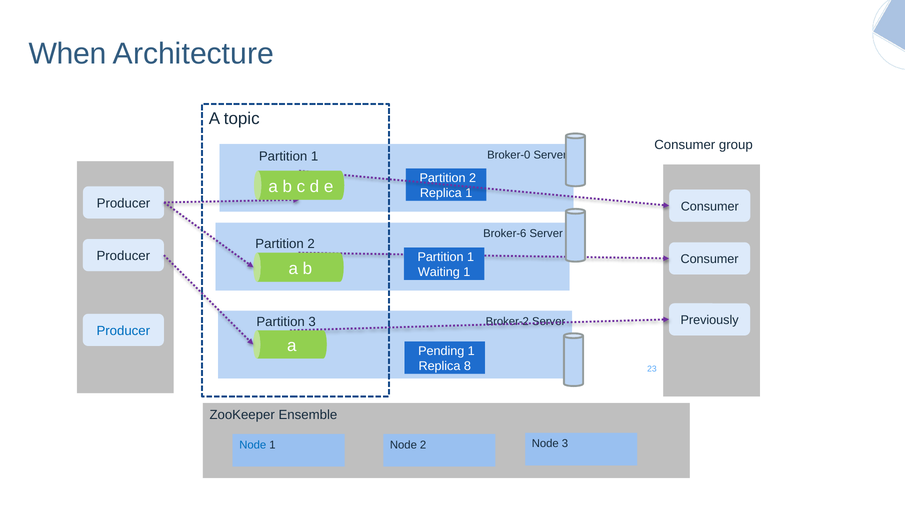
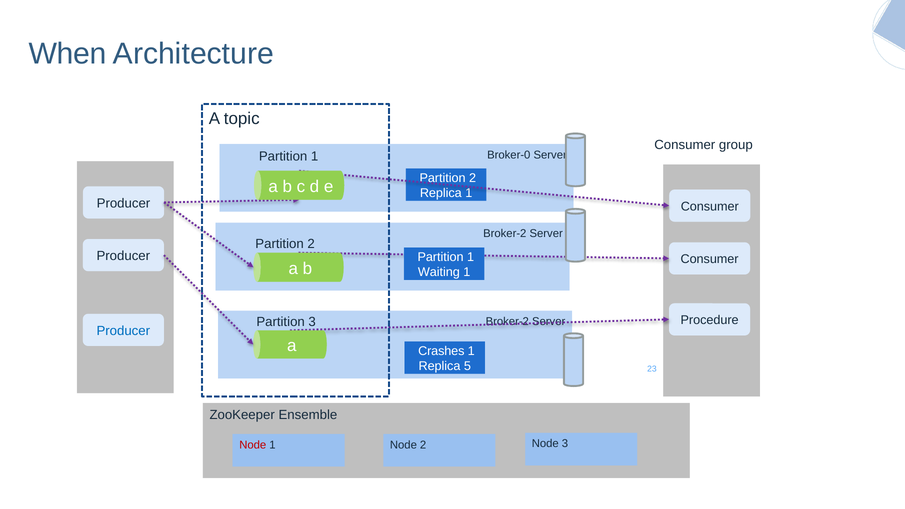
Broker-6 at (505, 234): Broker-6 -> Broker-2
Previously: Previously -> Procedure
Pending: Pending -> Crashes
8: 8 -> 5
Node at (253, 445) colour: blue -> red
